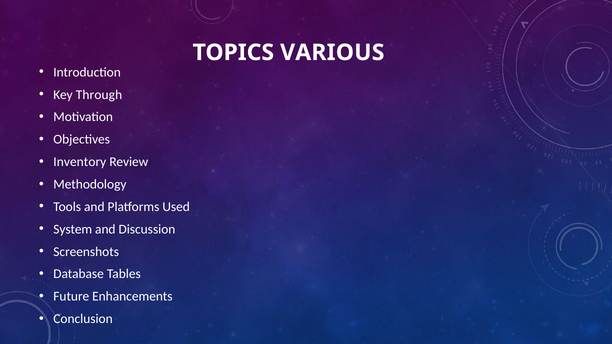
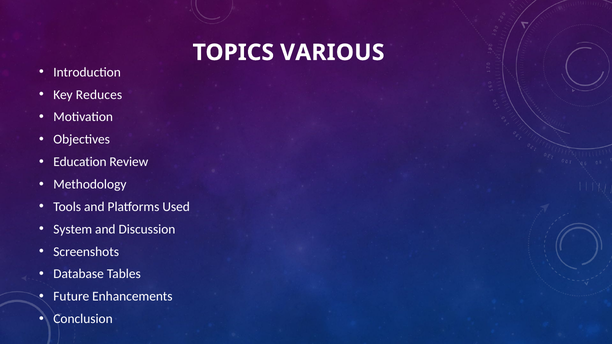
Through: Through -> Reduces
Inventory: Inventory -> Education
